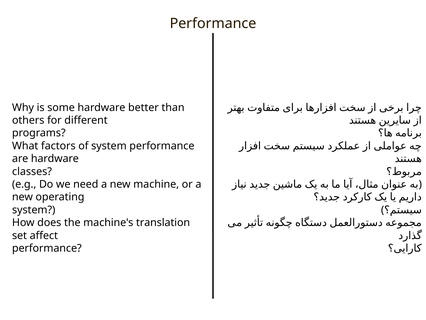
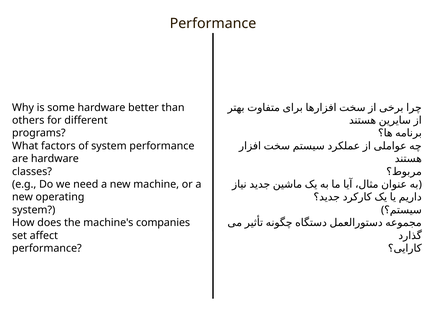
translation: translation -> companies
